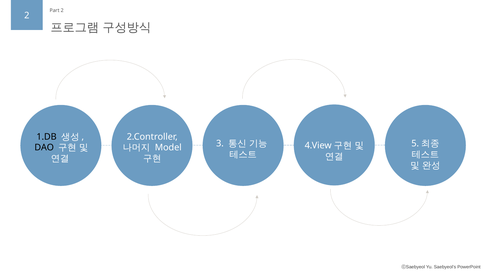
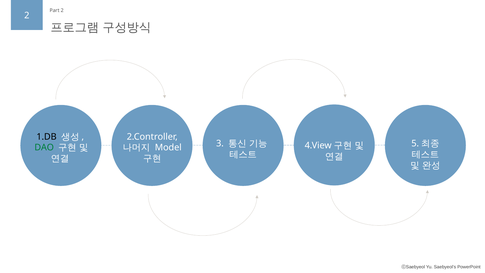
DAO colour: black -> green
